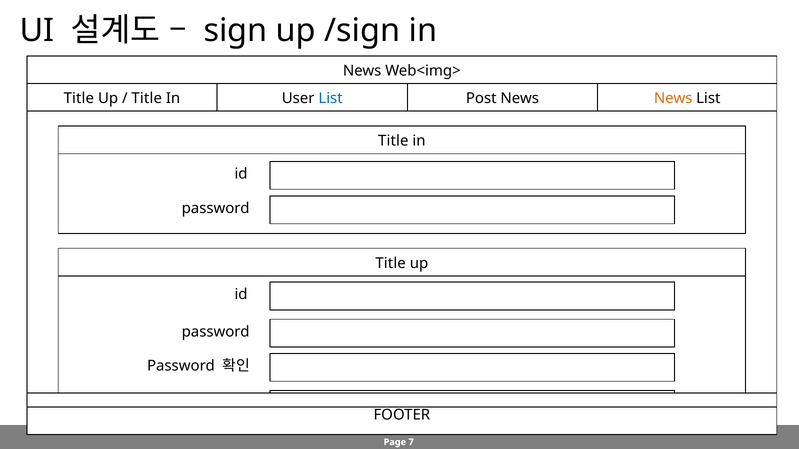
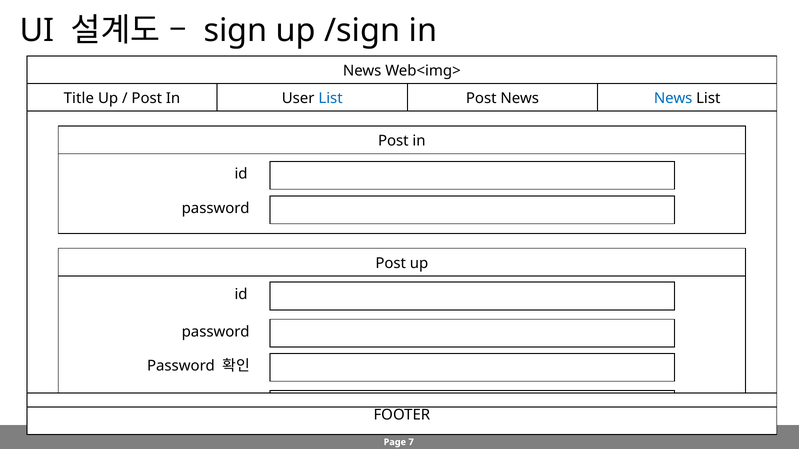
Title at (147, 98): Title -> Post
News at (673, 98) colour: orange -> blue
Title at (393, 141): Title -> Post
Title at (391, 264): Title -> Post
